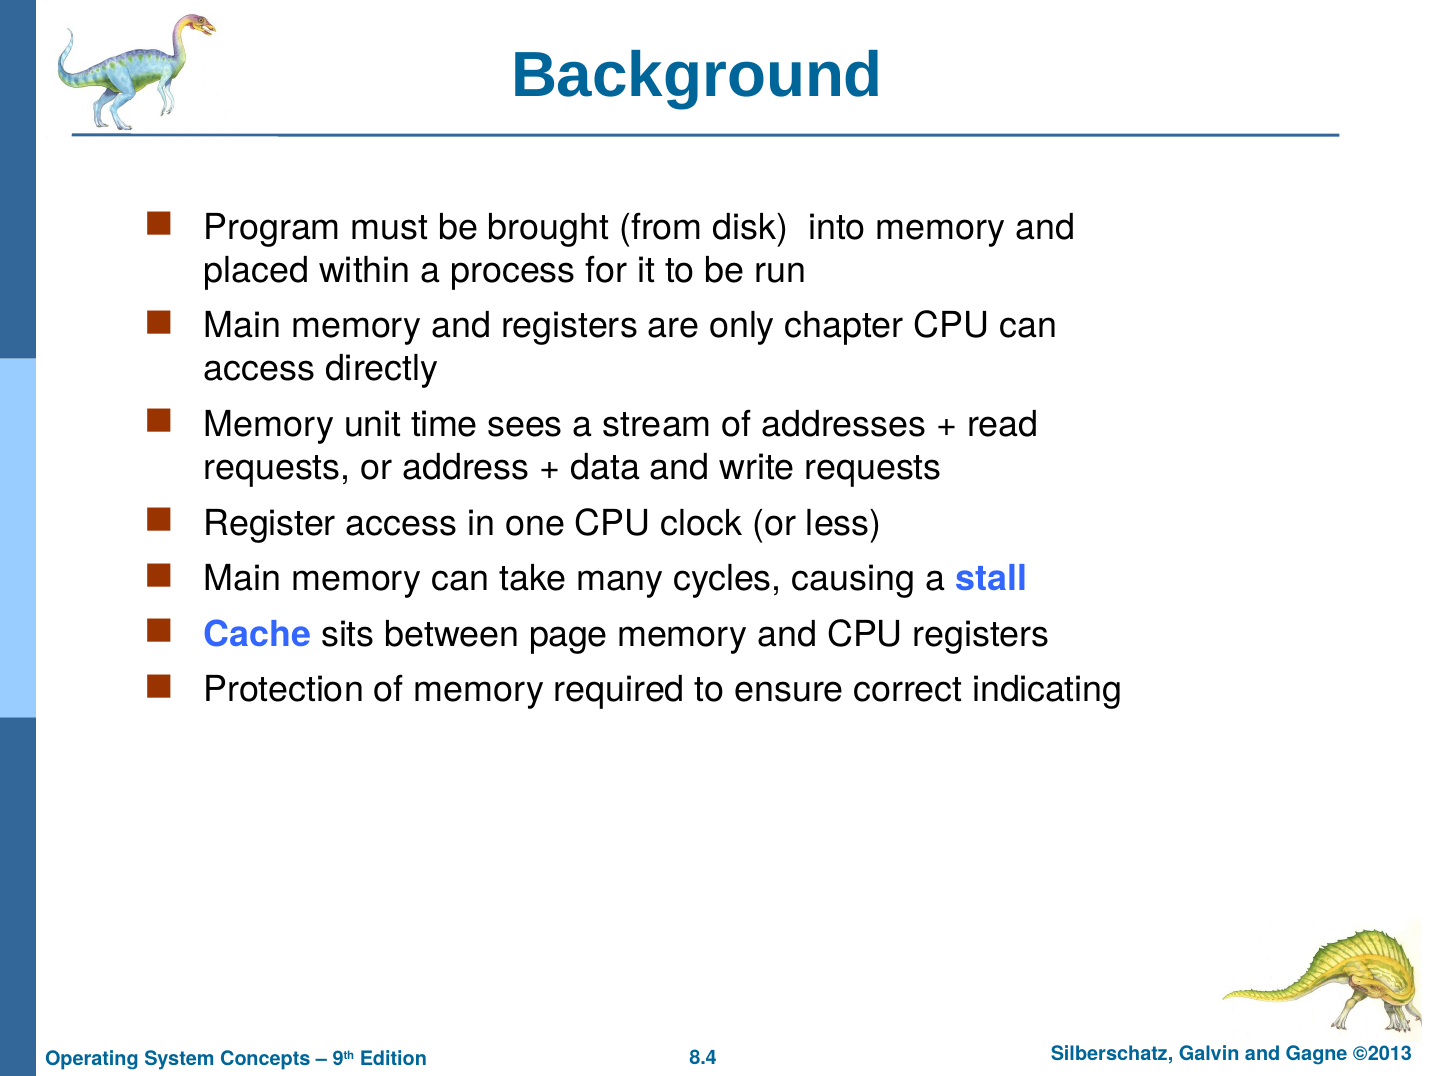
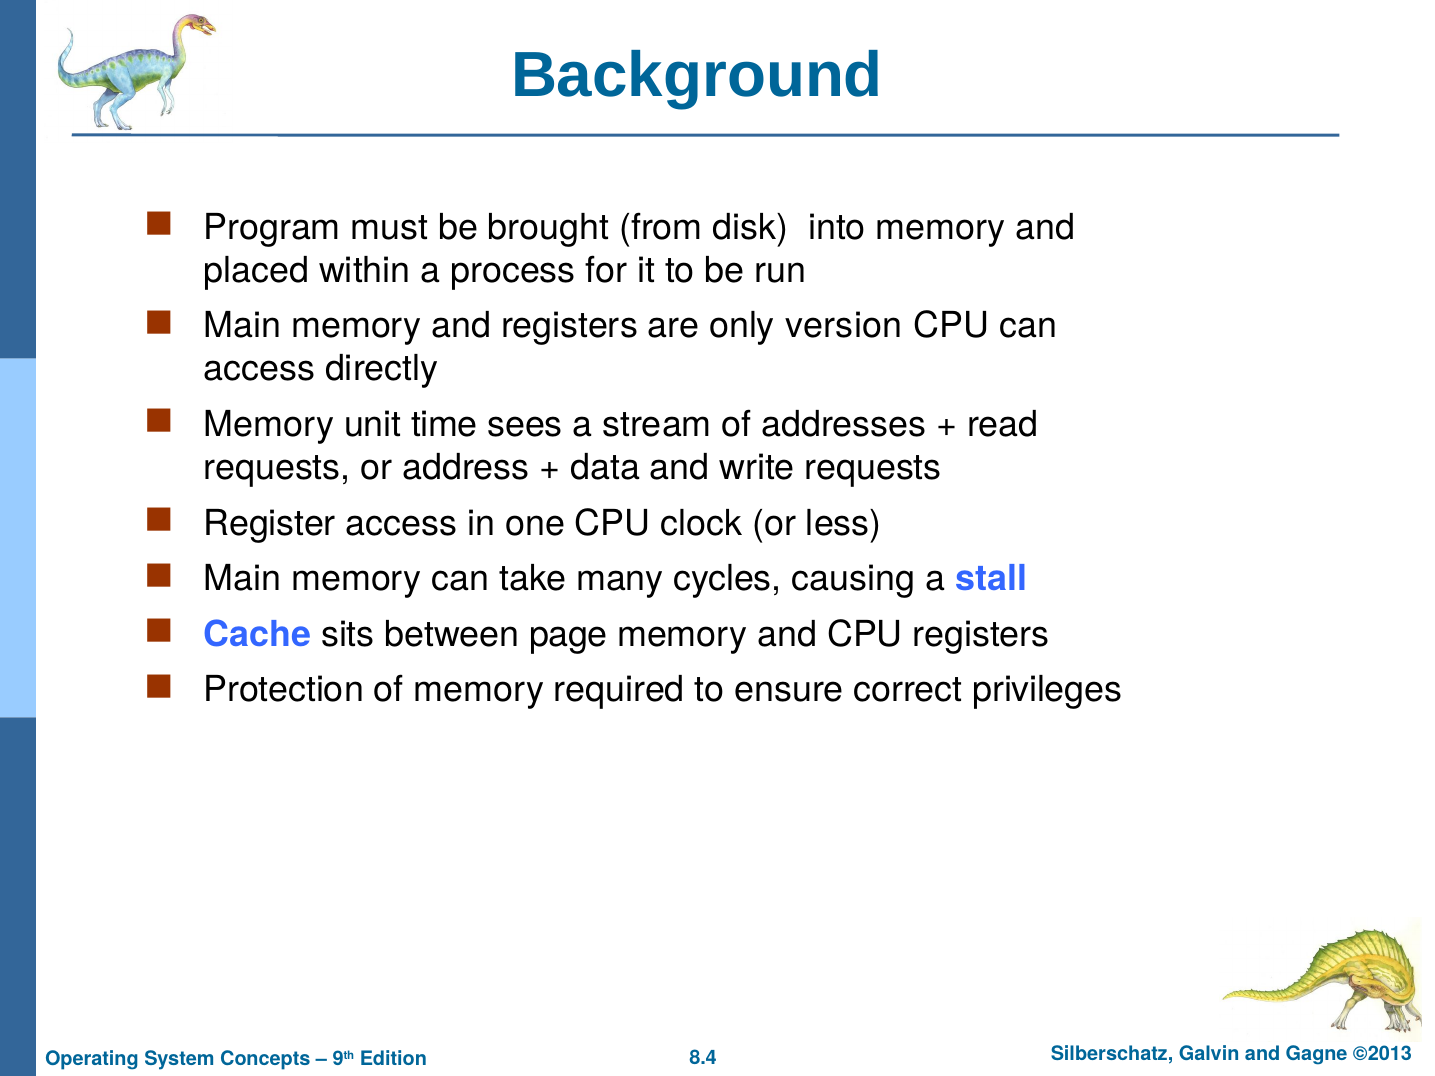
chapter: chapter -> version
indicating: indicating -> privileges
